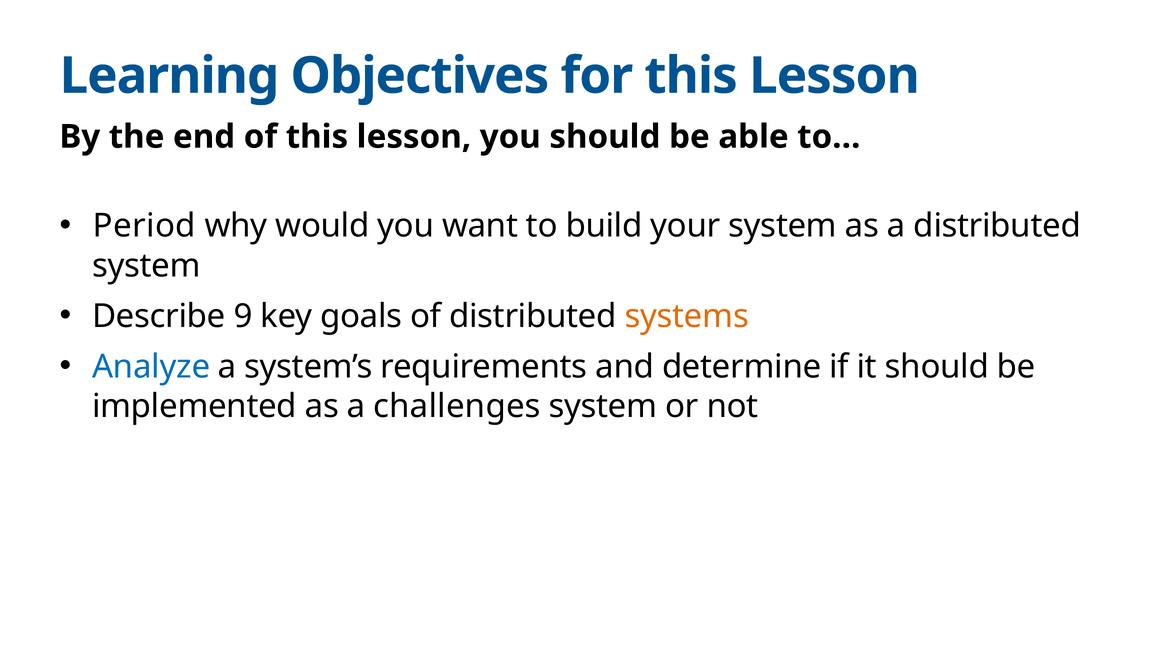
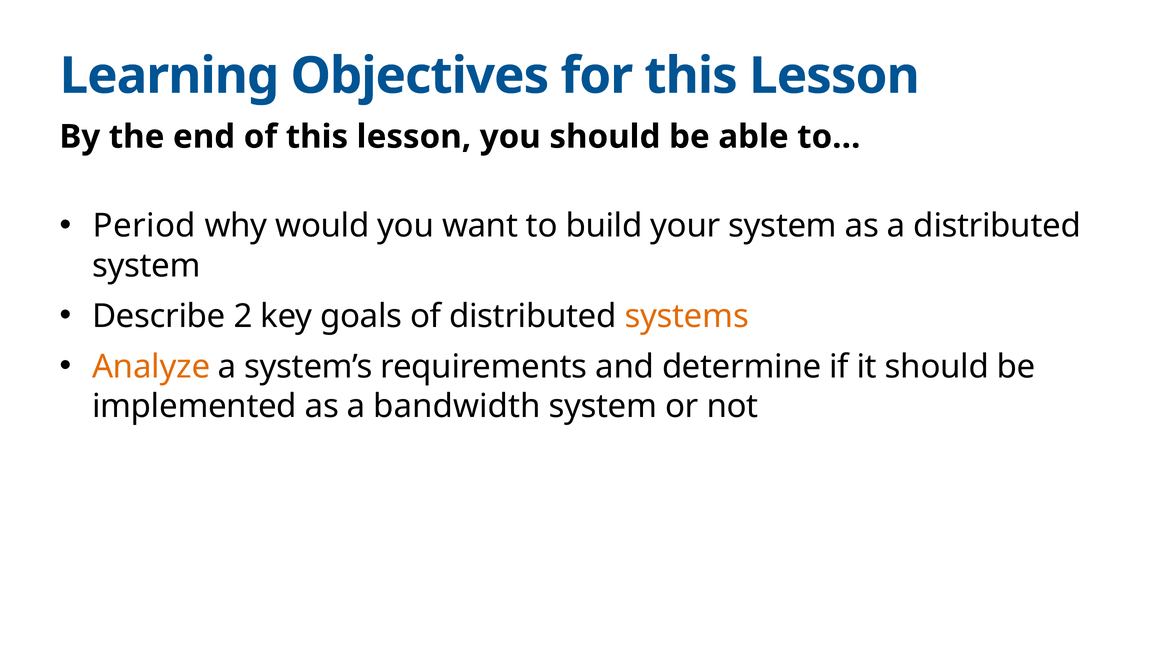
9: 9 -> 2
Analyze colour: blue -> orange
challenges: challenges -> bandwidth
